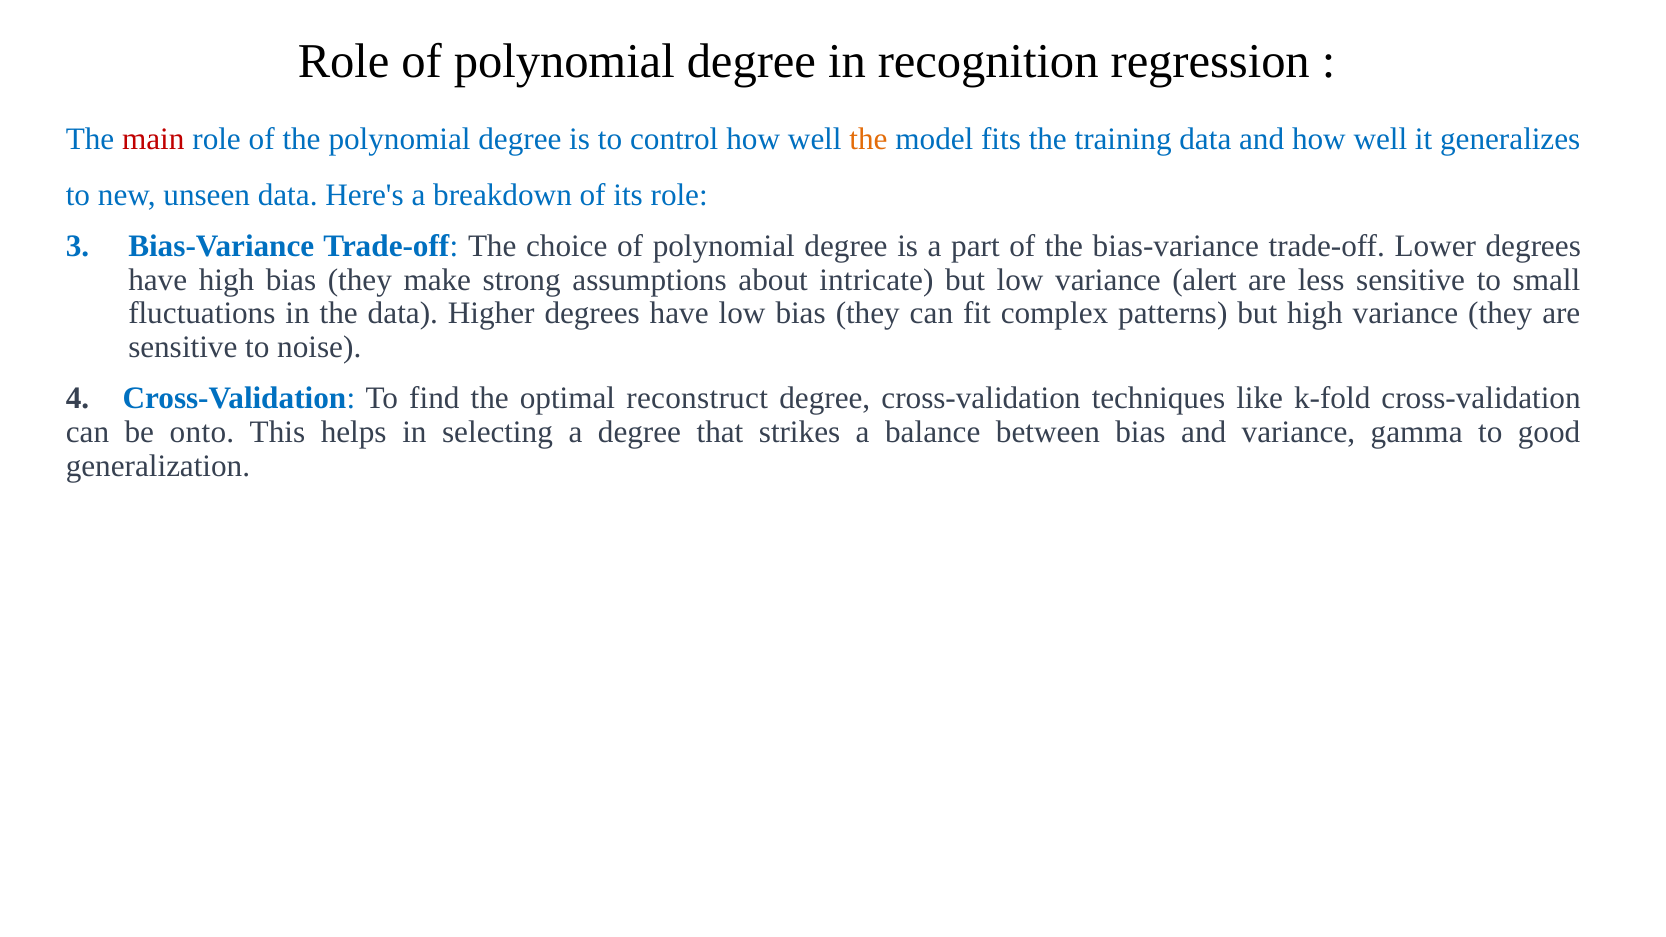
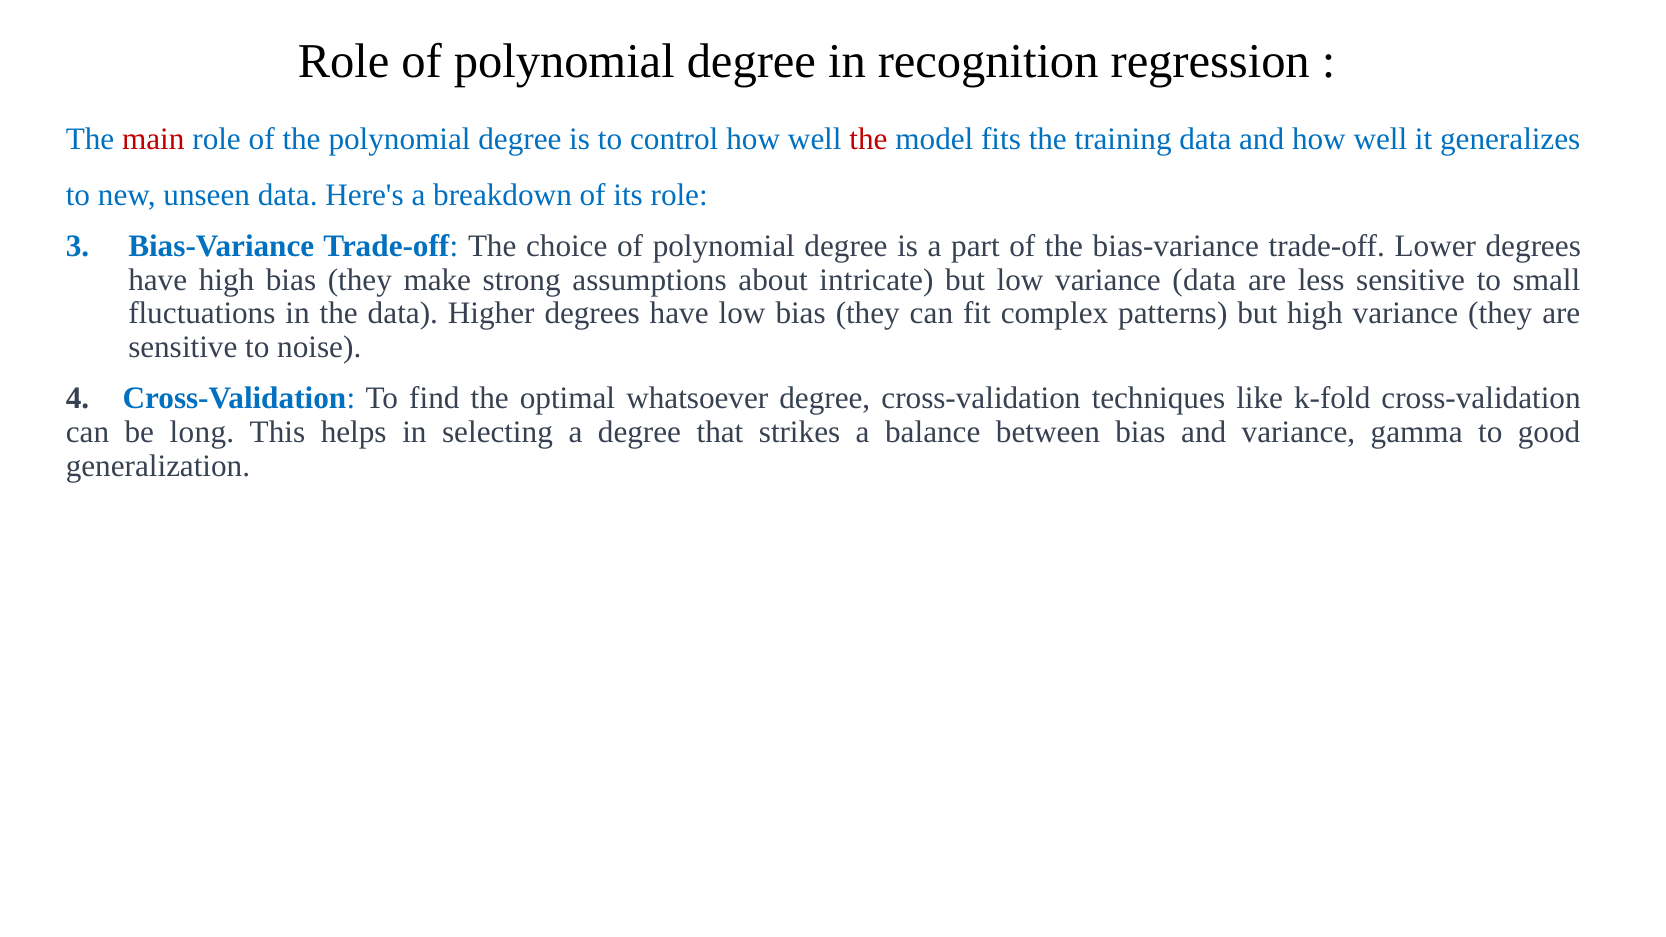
the at (868, 139) colour: orange -> red
variance alert: alert -> data
reconstruct: reconstruct -> whatsoever
onto: onto -> long
